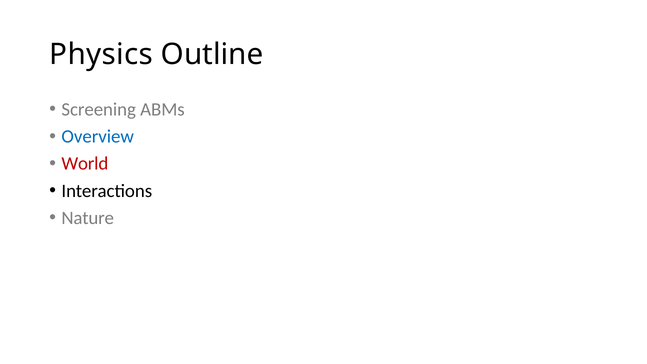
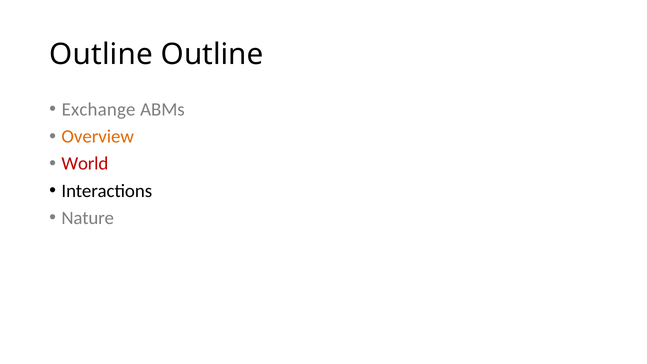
Physics at (101, 54): Physics -> Outline
Screening: Screening -> Exchange
Overview colour: blue -> orange
